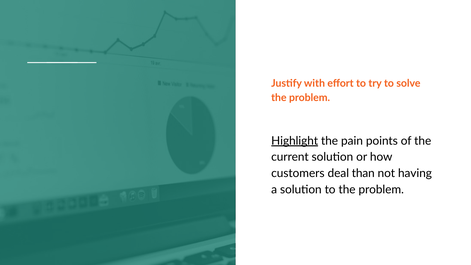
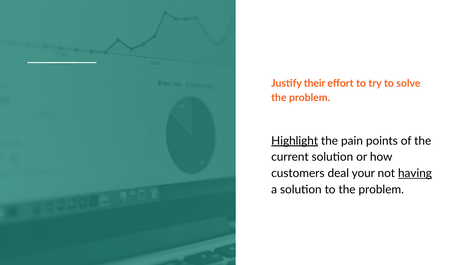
with: with -> their
than: than -> your
having underline: none -> present
